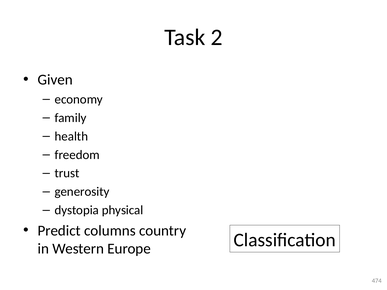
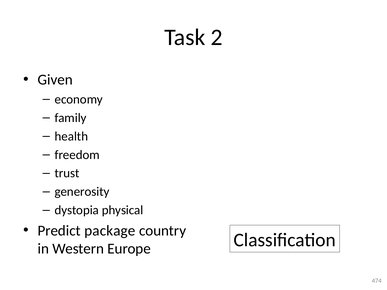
columns: columns -> package
